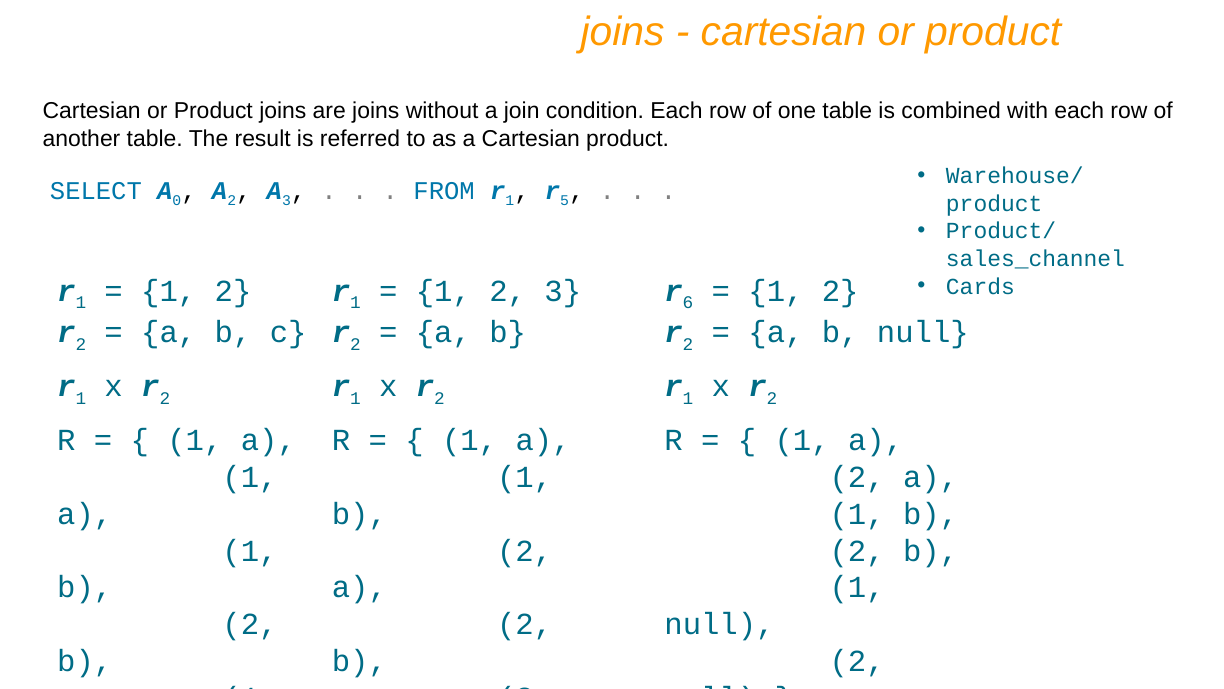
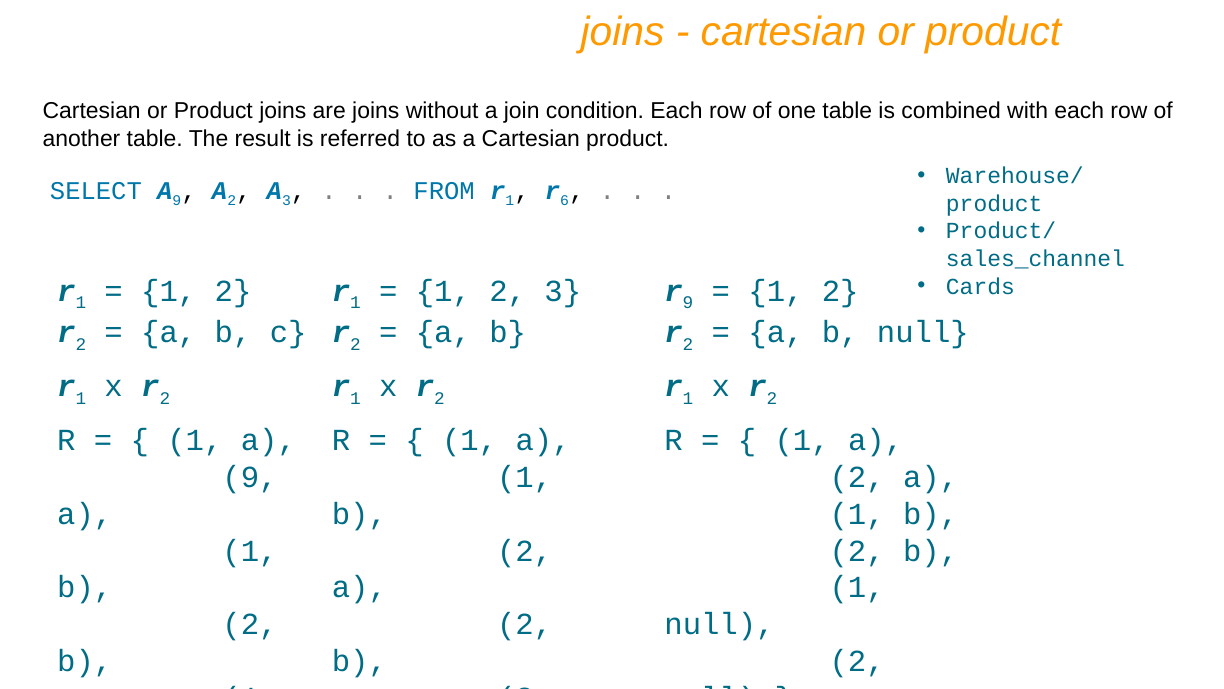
SELECT A 0: 0 -> 9
5: 5 -> 6
r 6: 6 -> 9
1 at (250, 477): 1 -> 9
